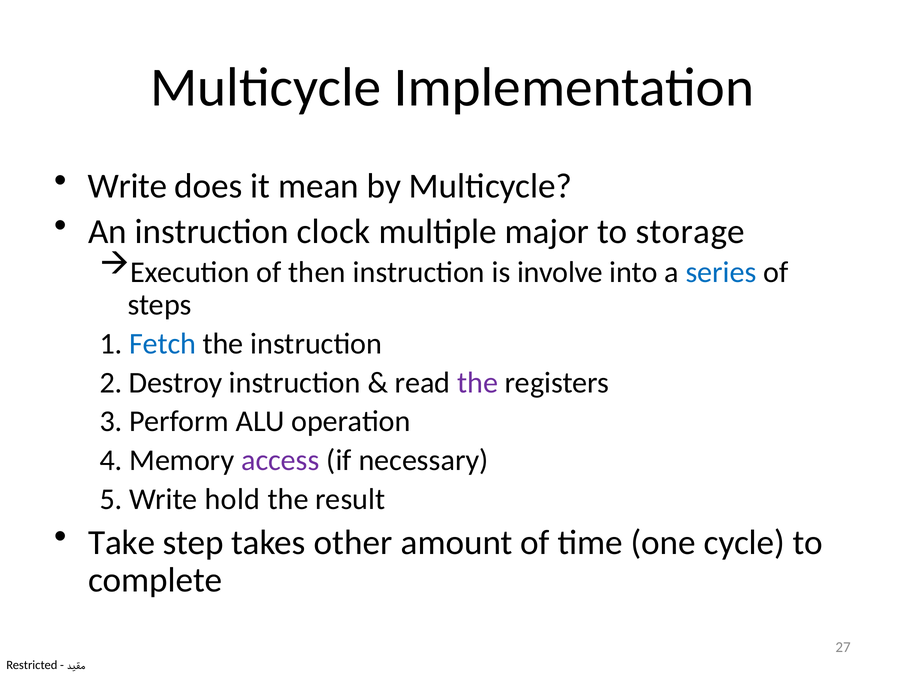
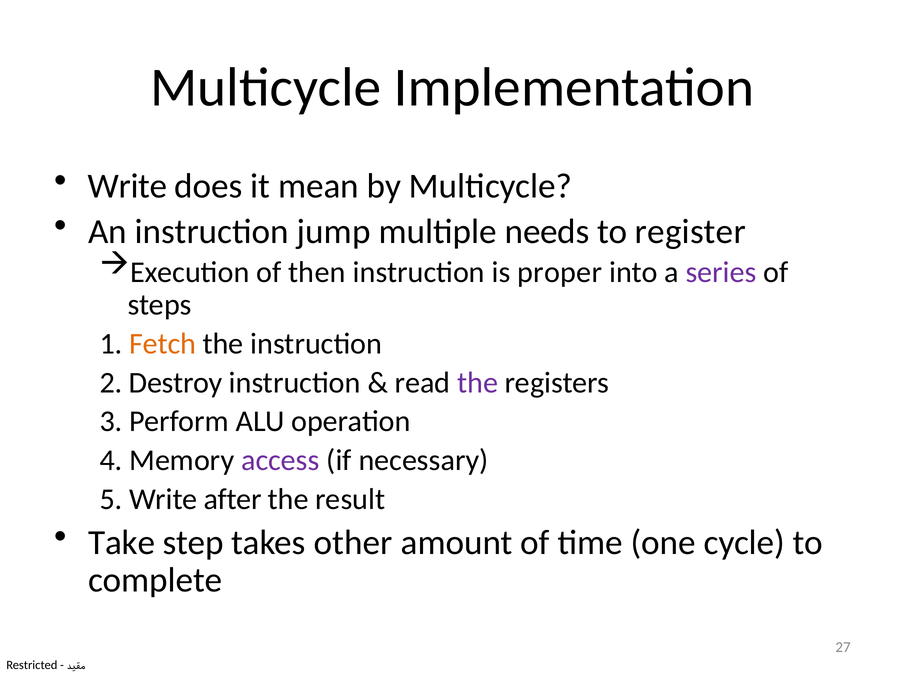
clock: clock -> jump
major: major -> needs
storage: storage -> register
involve: involve -> proper
series colour: blue -> purple
Fetch colour: blue -> orange
hold: hold -> after
